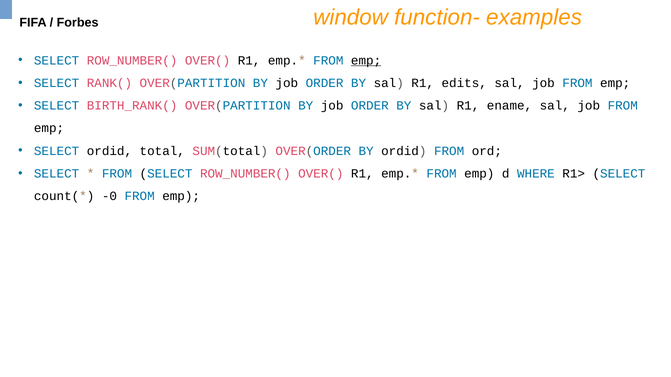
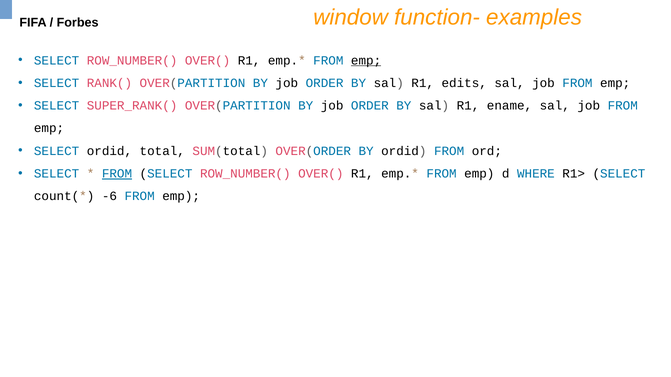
BIRTH_RANK(: BIRTH_RANK( -> SUPER_RANK(
FROM at (117, 174) underline: none -> present
-0: -0 -> -6
